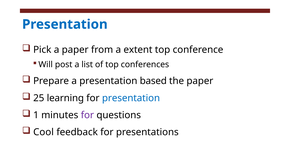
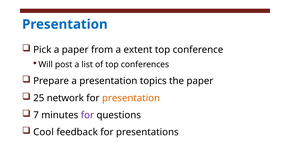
based: based -> topics
learning: learning -> network
presentation at (131, 98) colour: blue -> orange
1: 1 -> 7
